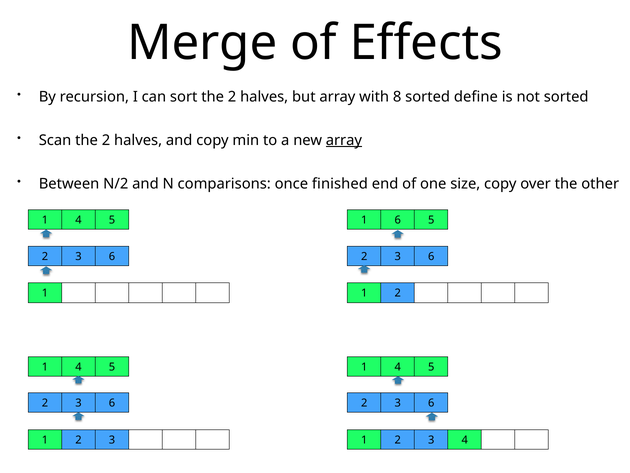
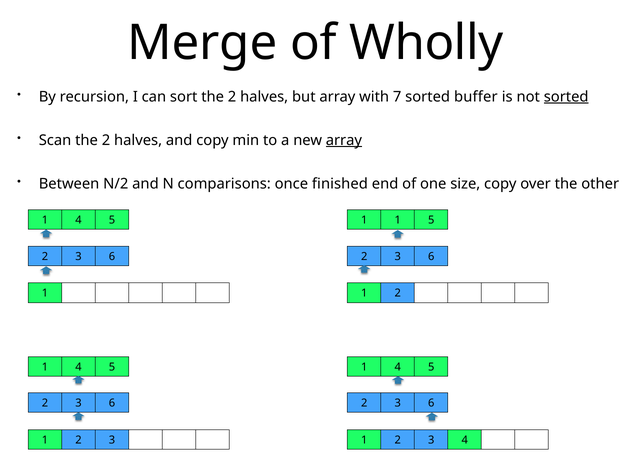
Effects: Effects -> Wholly
8: 8 -> 7
define: define -> buffer
sorted at (566, 97) underline: none -> present
1 6: 6 -> 1
